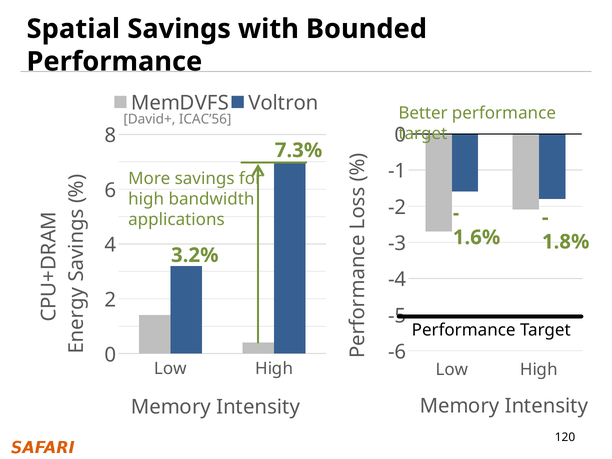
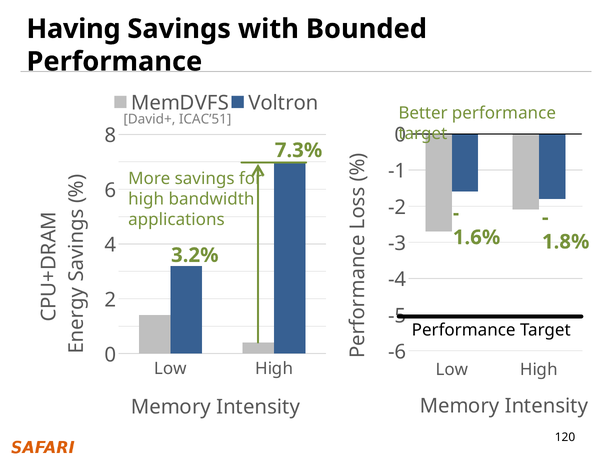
Spatial: Spatial -> Having
ICAC’56: ICAC’56 -> ICAC’51
